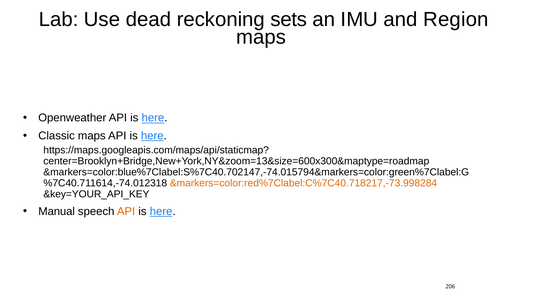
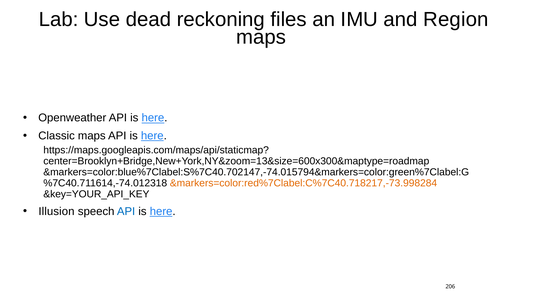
sets: sets -> files
Manual: Manual -> Illusion
API at (126, 212) colour: orange -> blue
